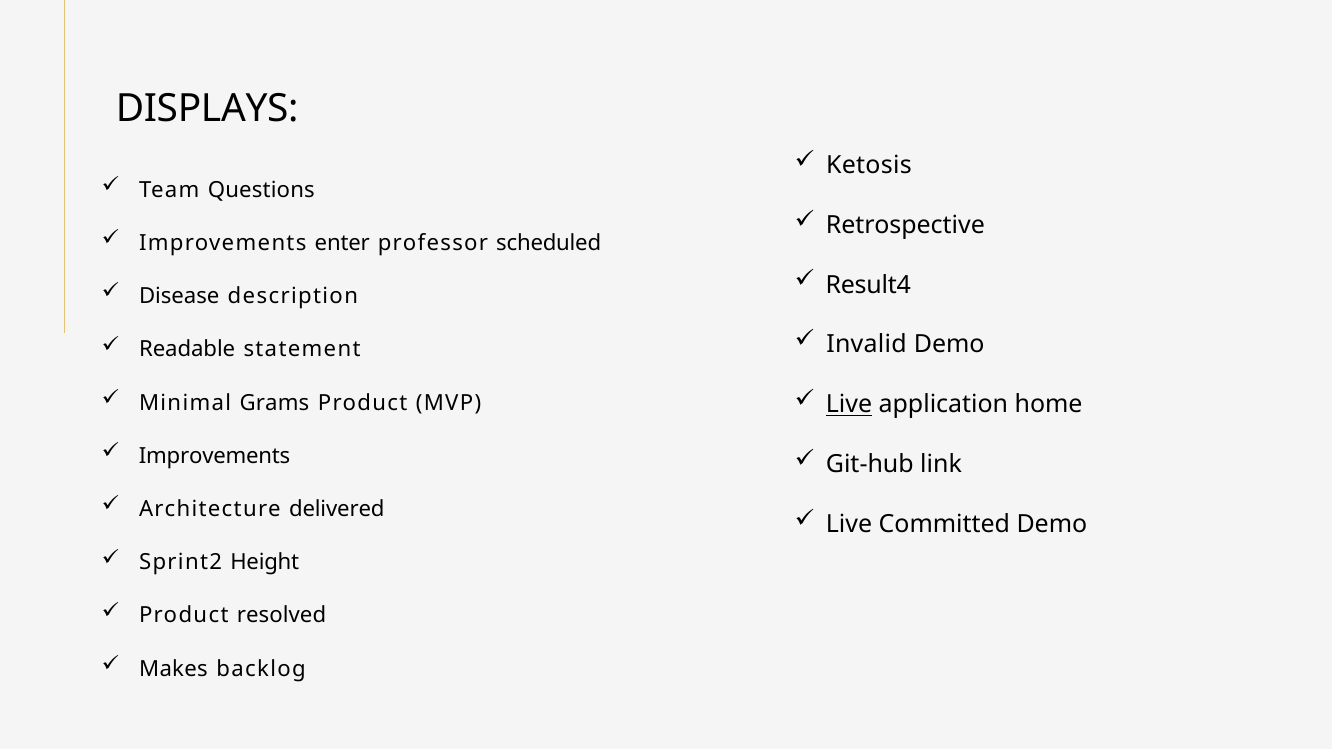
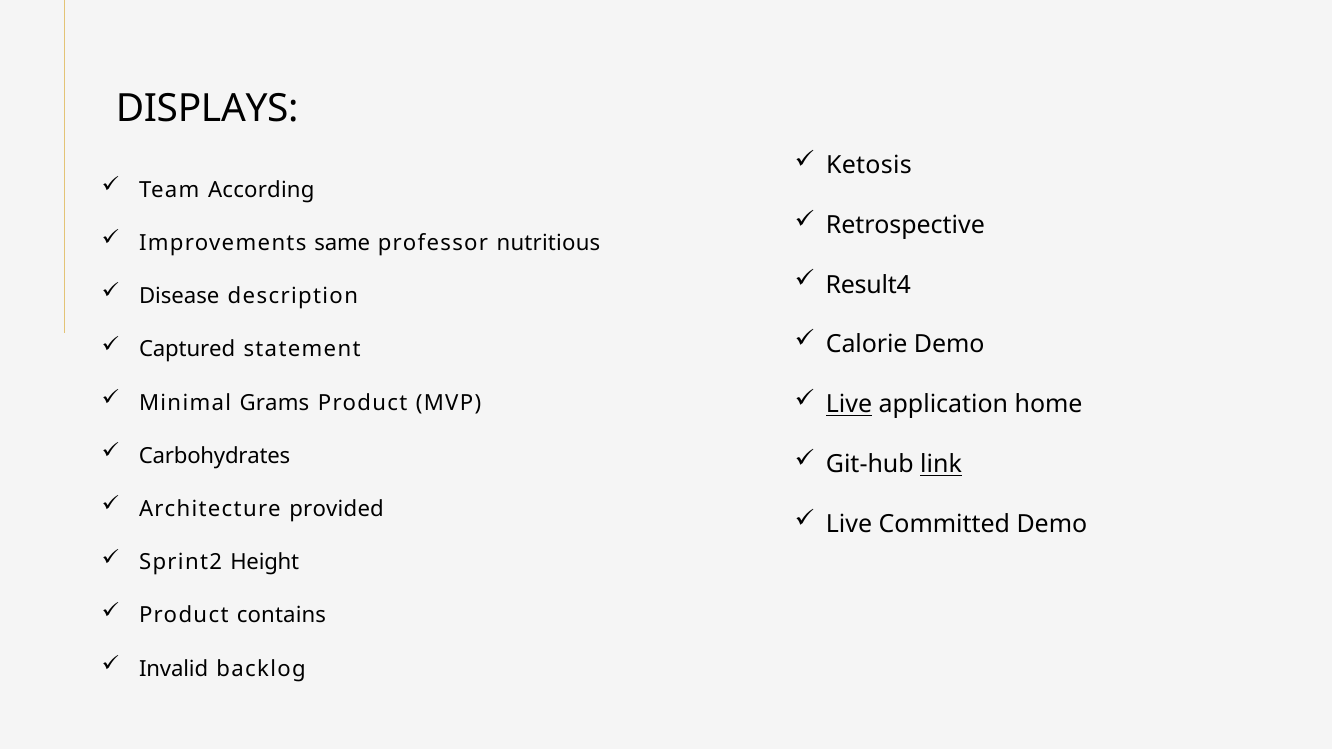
Questions: Questions -> According
enter: enter -> same
scheduled: scheduled -> nutritious
Invalid: Invalid -> Calorie
Readable: Readable -> Captured
Improvements at (215, 456): Improvements -> Carbohydrates
link underline: none -> present
delivered: delivered -> provided
resolved: resolved -> contains
Makes: Makes -> Invalid
